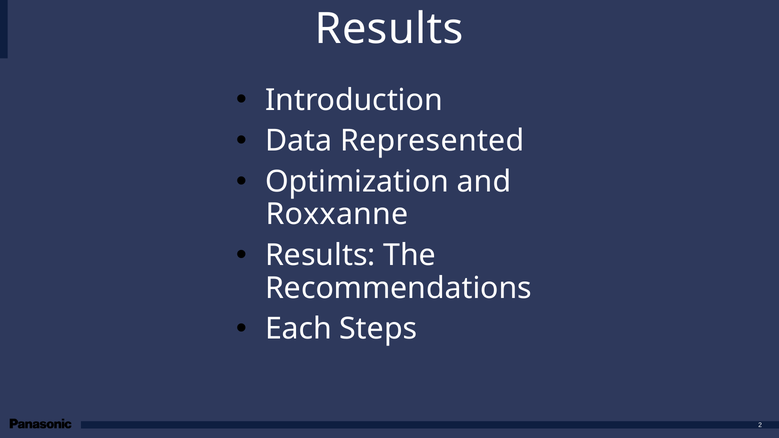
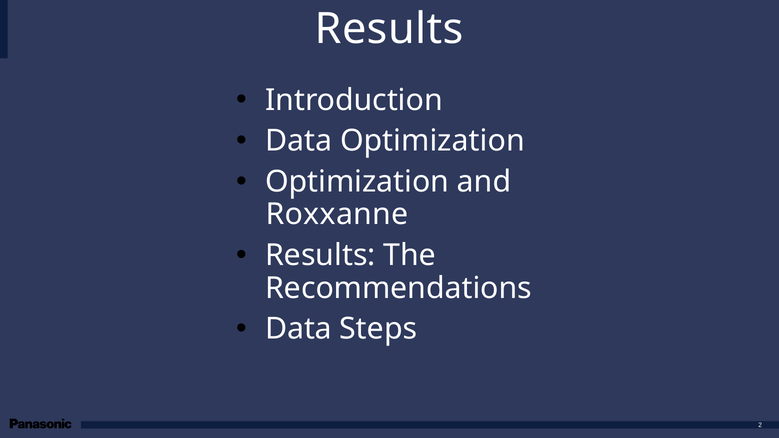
Data Represented: Represented -> Optimization
Each at (299, 329): Each -> Data
